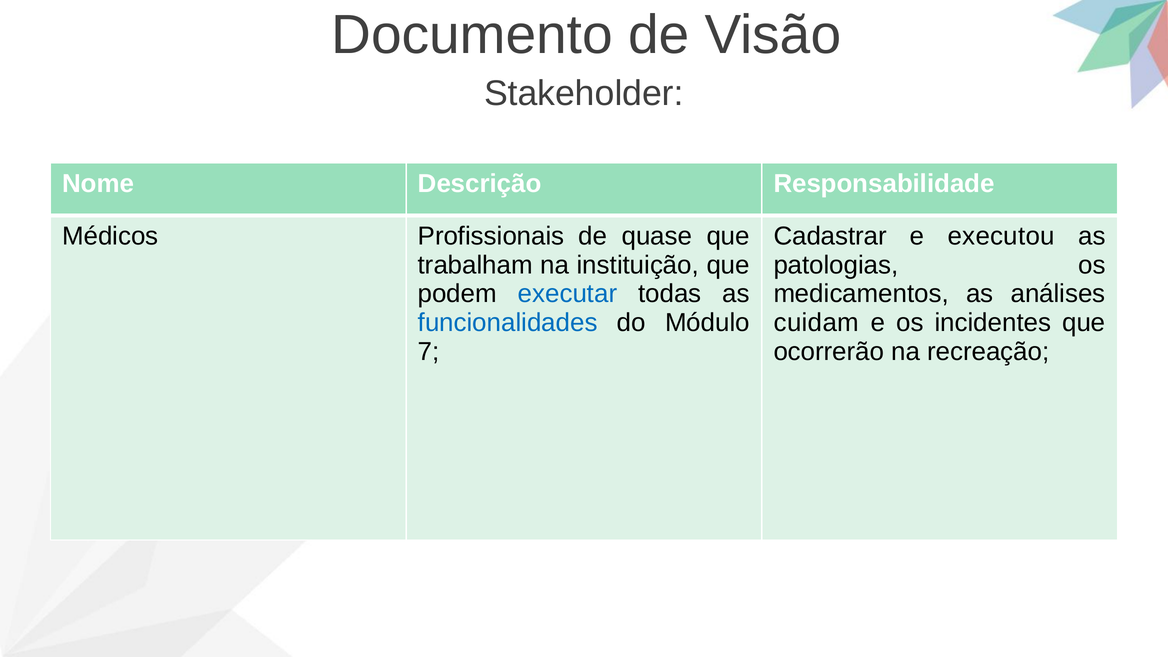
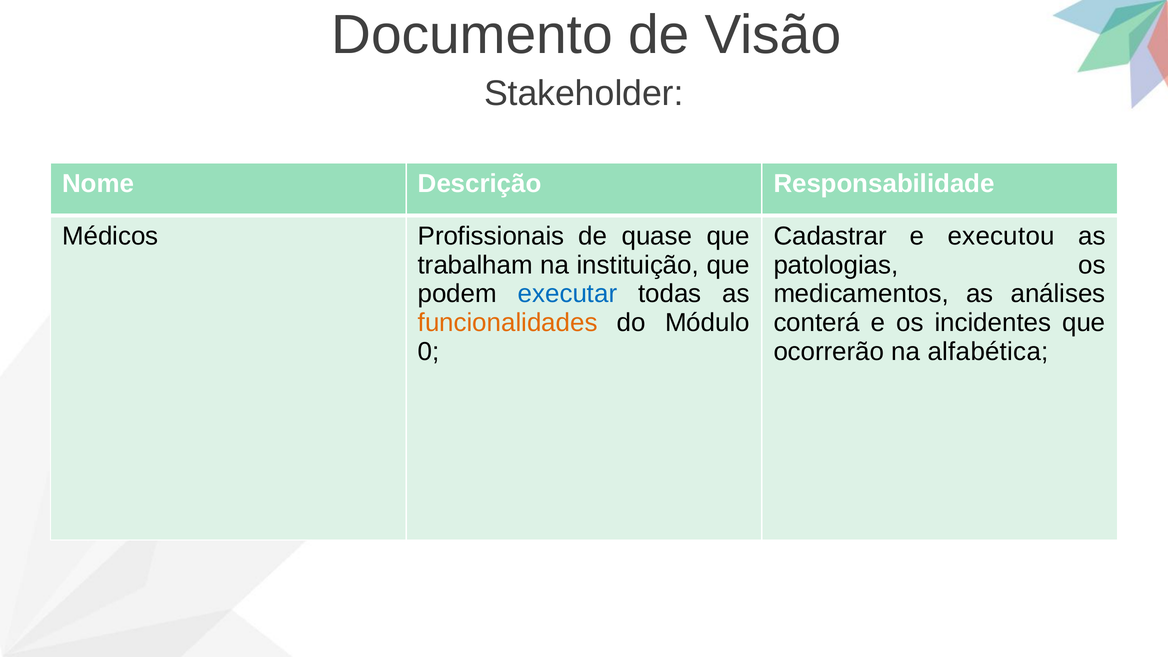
funcionalidades colour: blue -> orange
cuidam: cuidam -> conterá
7: 7 -> 0
recreação: recreação -> alfabética
